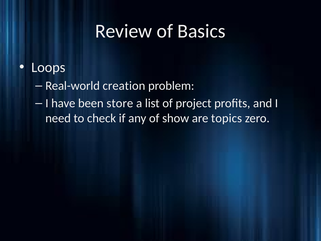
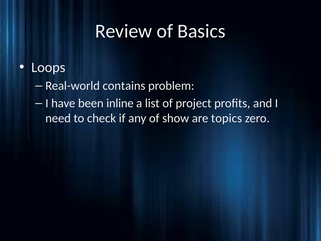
creation: creation -> contains
store: store -> inline
